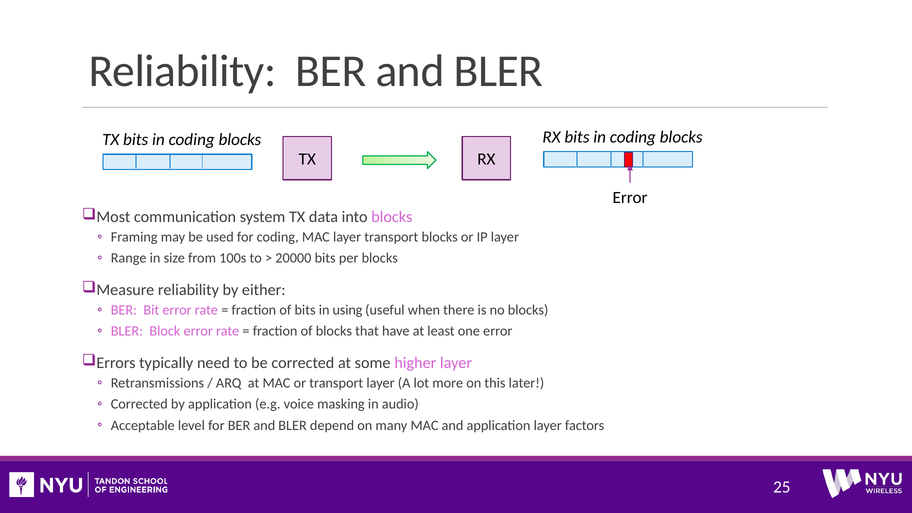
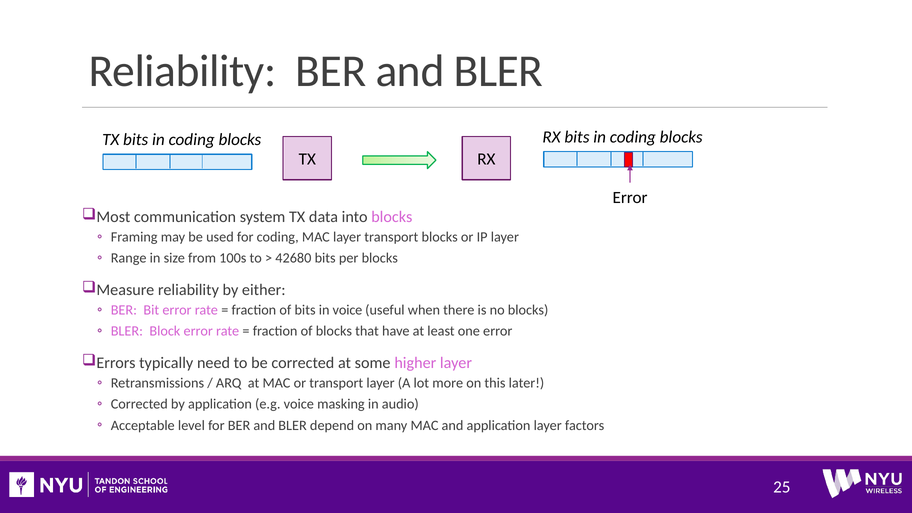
20000: 20000 -> 42680
in using: using -> voice
